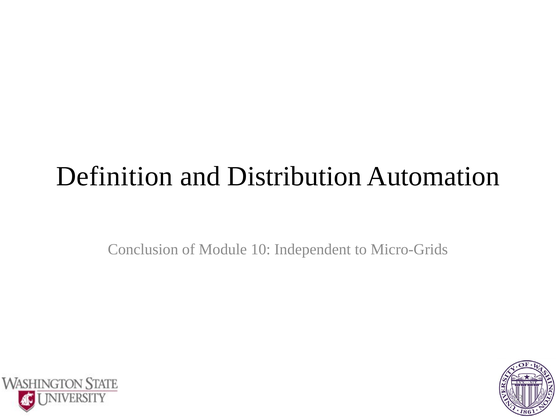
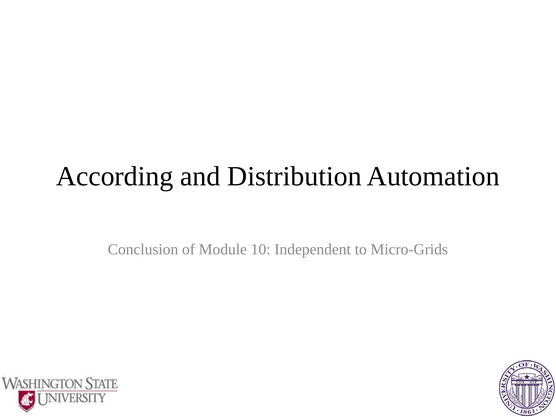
Definition: Definition -> According
